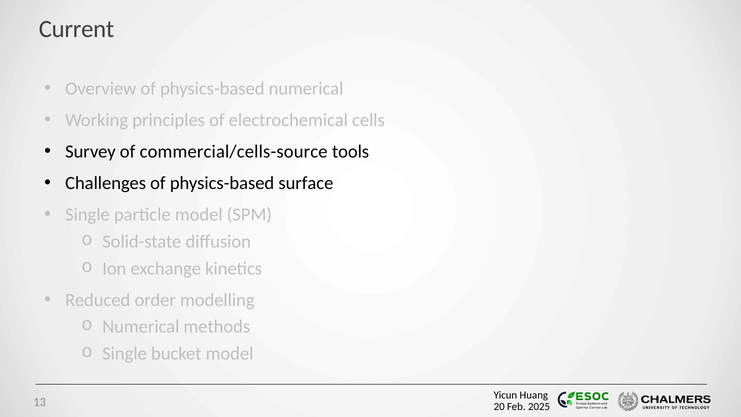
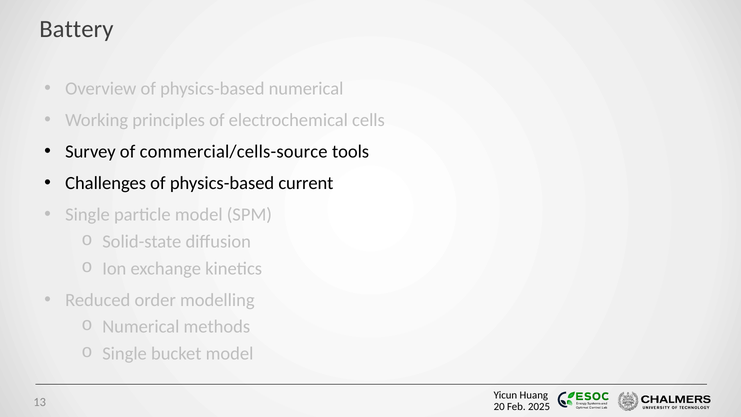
Current: Current -> Battery
surface: surface -> current
